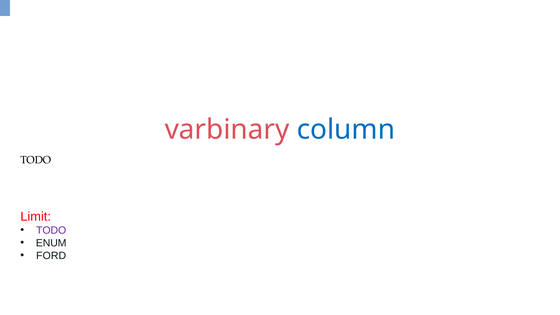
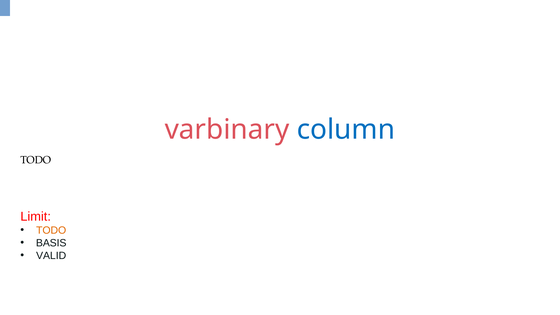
TODO at (51, 230) colour: purple -> orange
ENUM: ENUM -> BASIS
FORD: FORD -> VALID
